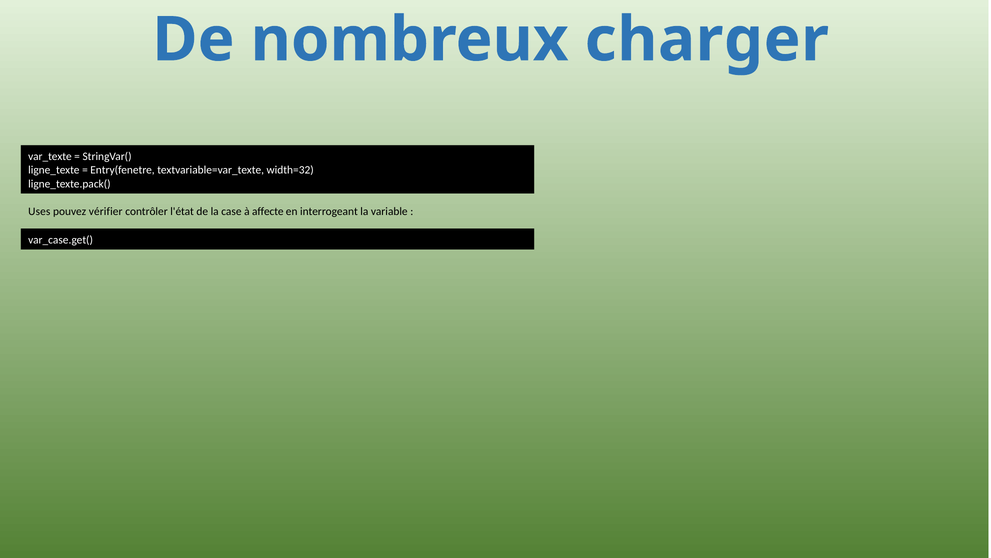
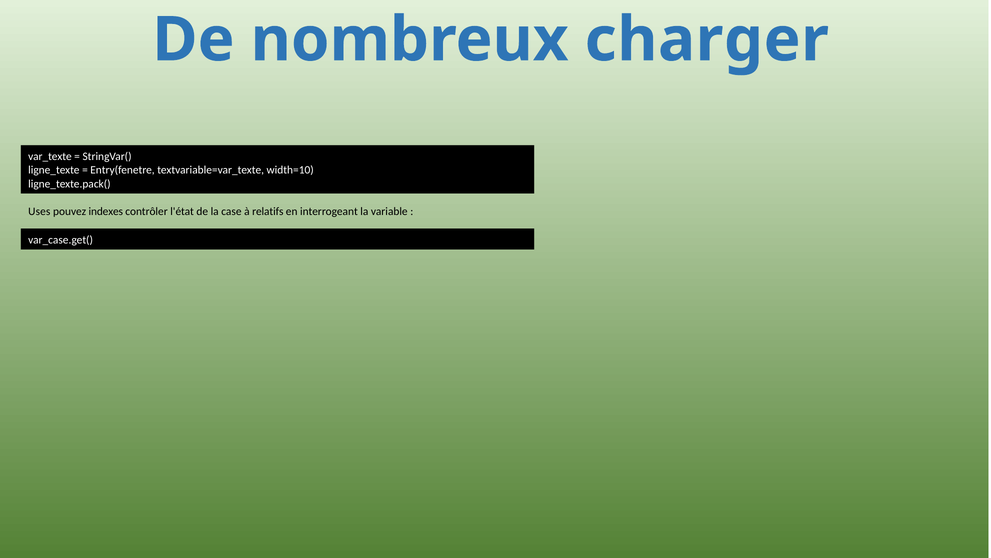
width=32: width=32 -> width=10
vérifier: vérifier -> indexes
affecte: affecte -> relatifs
